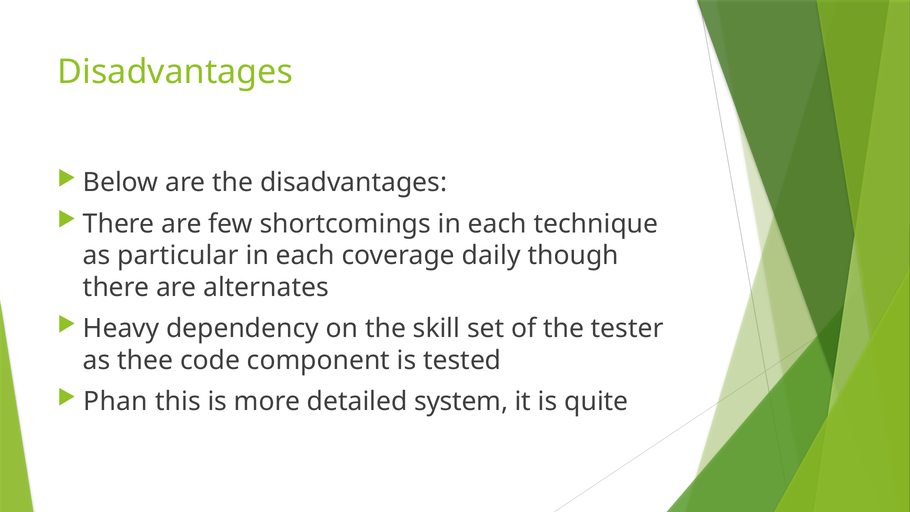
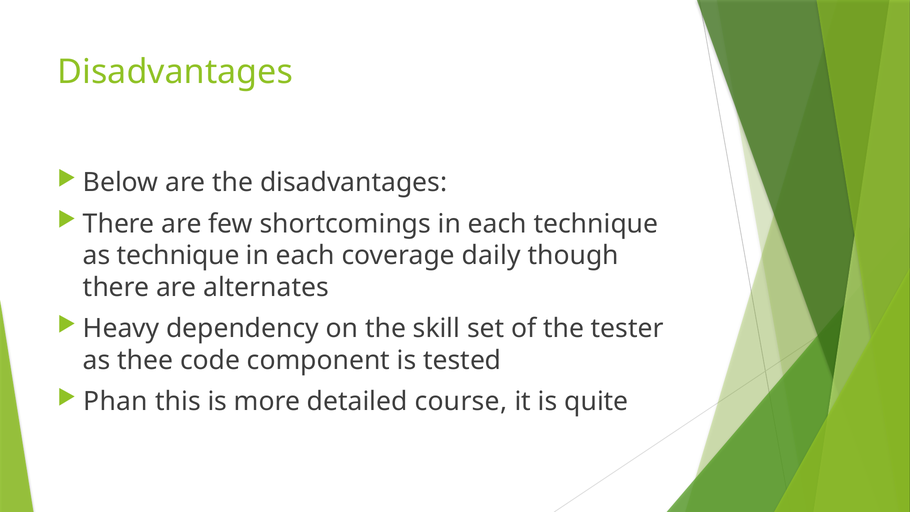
as particular: particular -> technique
system: system -> course
